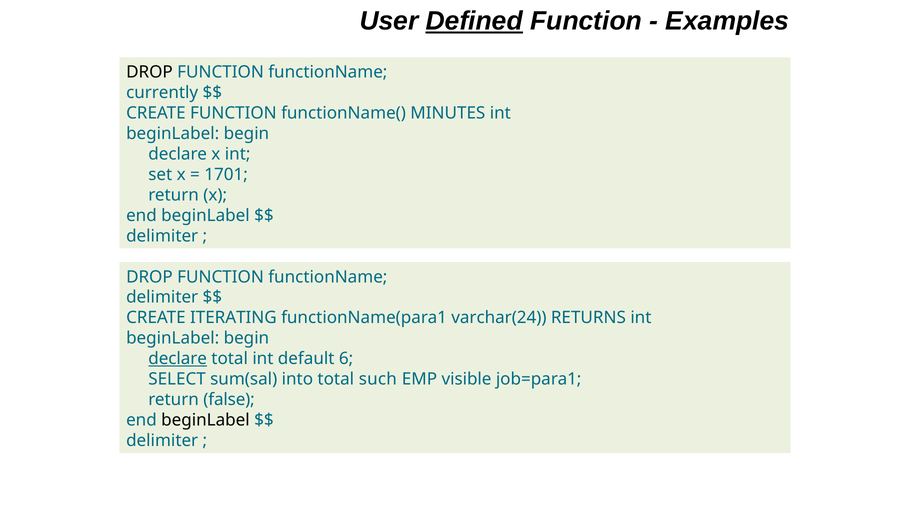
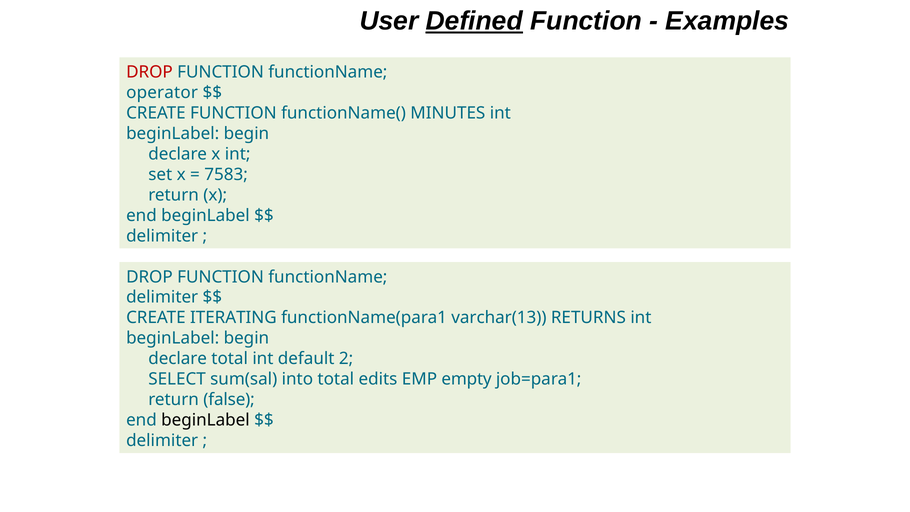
DROP at (149, 72) colour: black -> red
currently: currently -> operator
1701: 1701 -> 7583
varchar(24: varchar(24 -> varchar(13
declare at (178, 359) underline: present -> none
6: 6 -> 2
such: such -> edits
visible: visible -> empty
